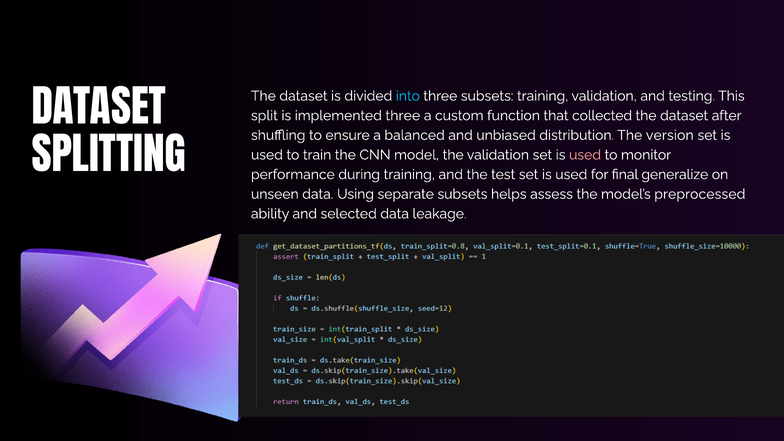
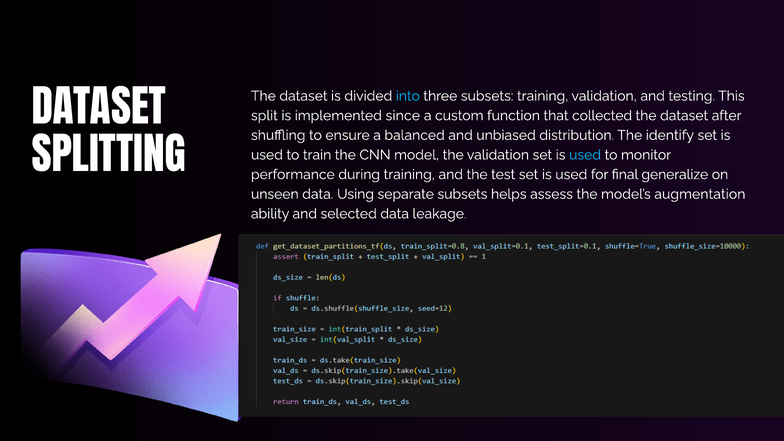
implemented three: three -> since
version: version -> identify
used at (585, 155) colour: pink -> light blue
preprocessed: preprocessed -> augmentation
